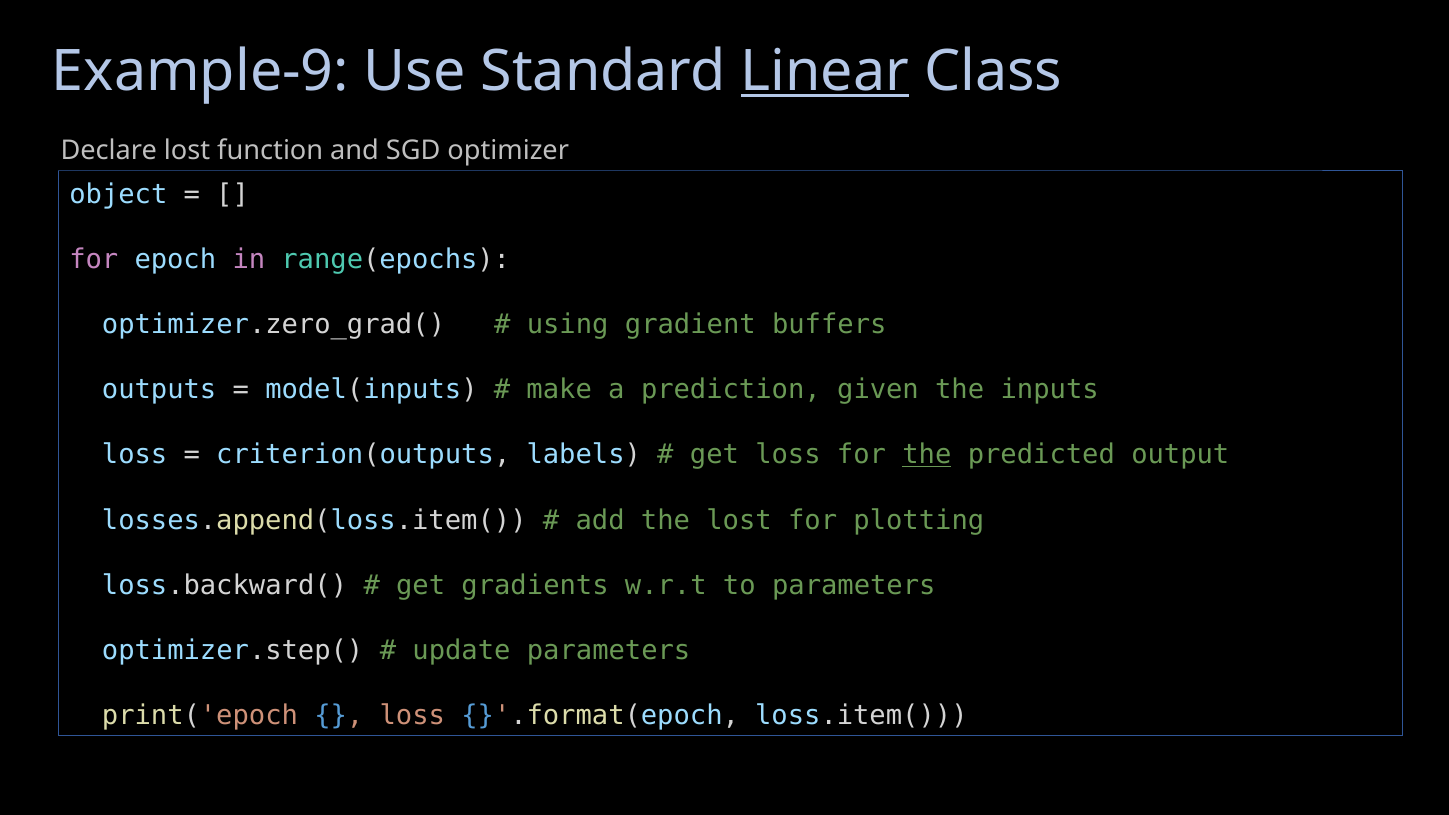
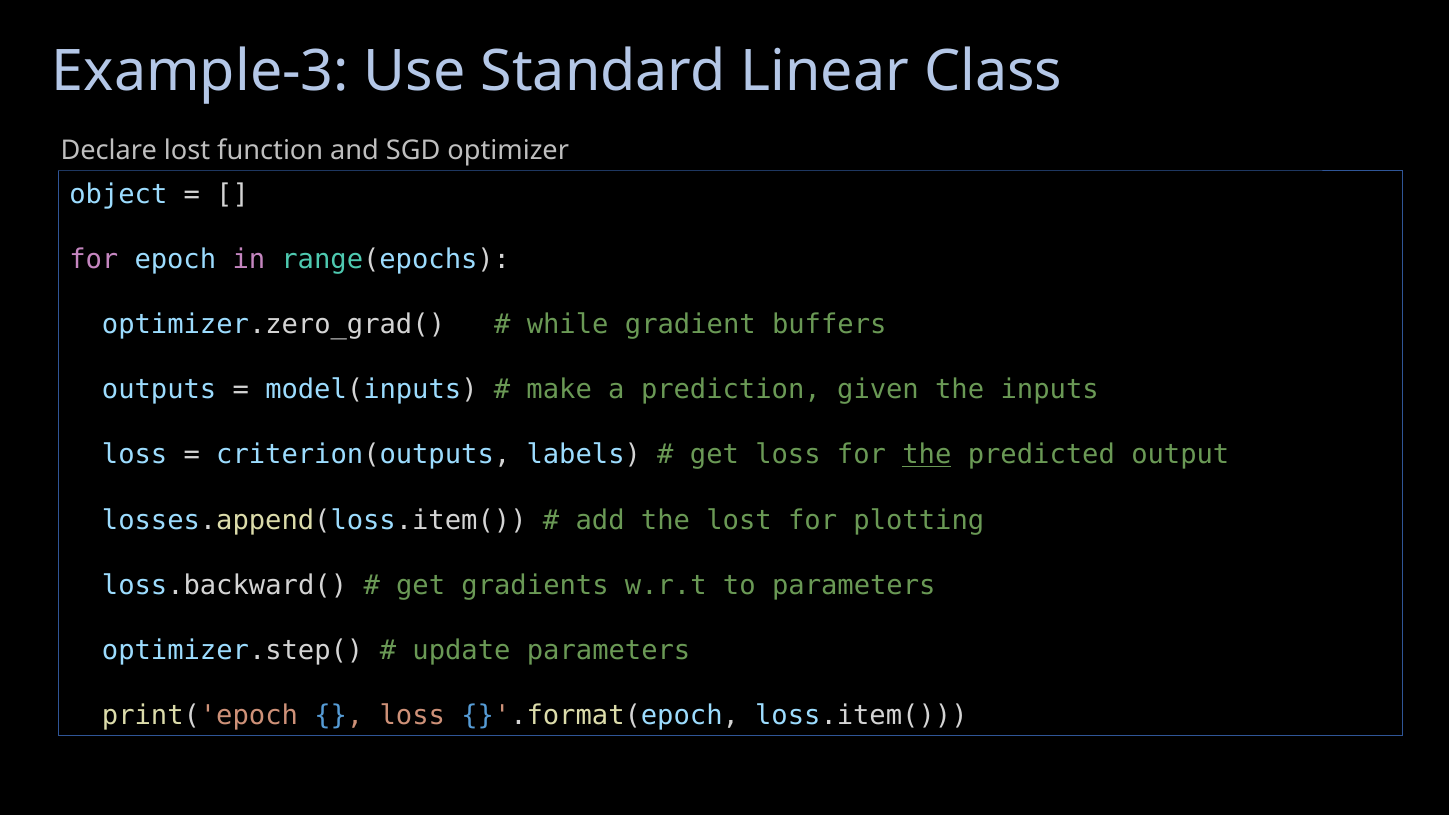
Example-9: Example-9 -> Example-3
Linear underline: present -> none
using: using -> while
